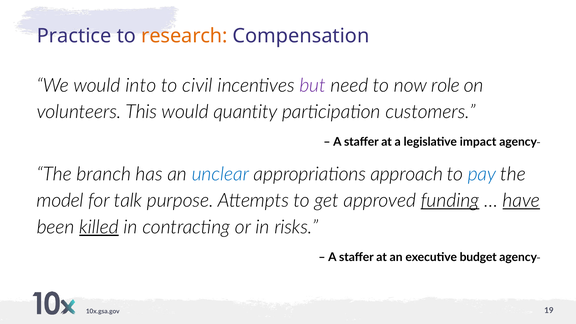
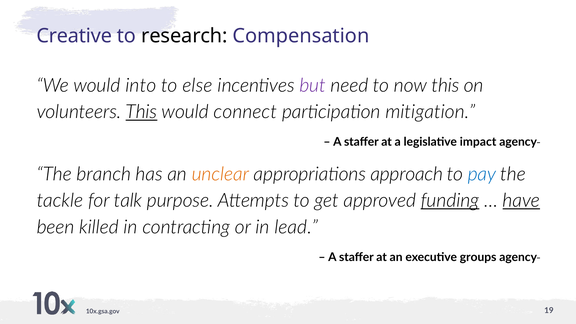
Practice: Practice -> Creative
research colour: orange -> black
civil: civil -> else
now role: role -> this
This at (141, 112) underline: none -> present
quantity: quantity -> connect
customers: customers -> mitigation
unclear colour: blue -> orange
model: model -> tackle
killed underline: present -> none
risks: risks -> lead
budget: budget -> groups
